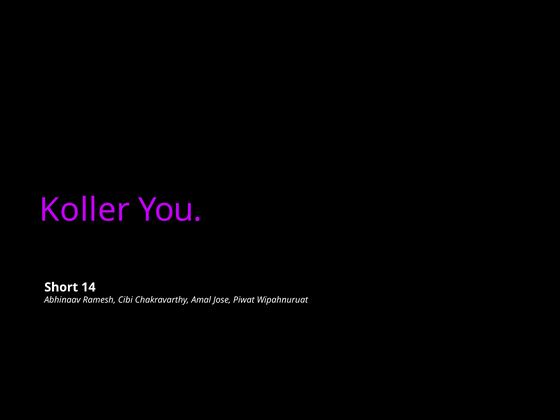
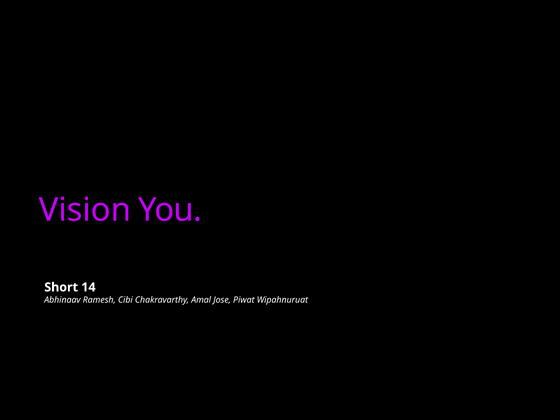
Koller: Koller -> Vision
